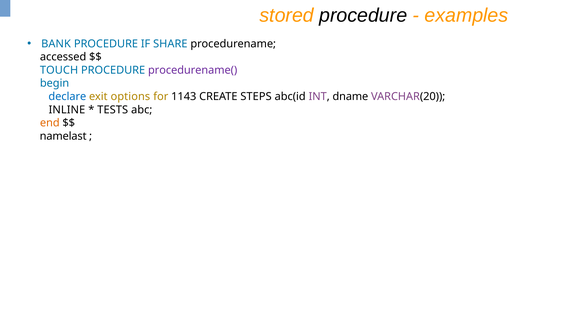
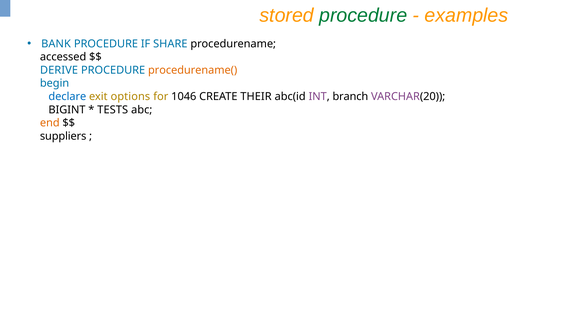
procedure at (363, 15) colour: black -> green
TOUCH: TOUCH -> DERIVE
procedurename( colour: purple -> orange
1143: 1143 -> 1046
STEPS: STEPS -> THEIR
dname: dname -> branch
INLINE: INLINE -> BIGINT
namelast: namelast -> suppliers
